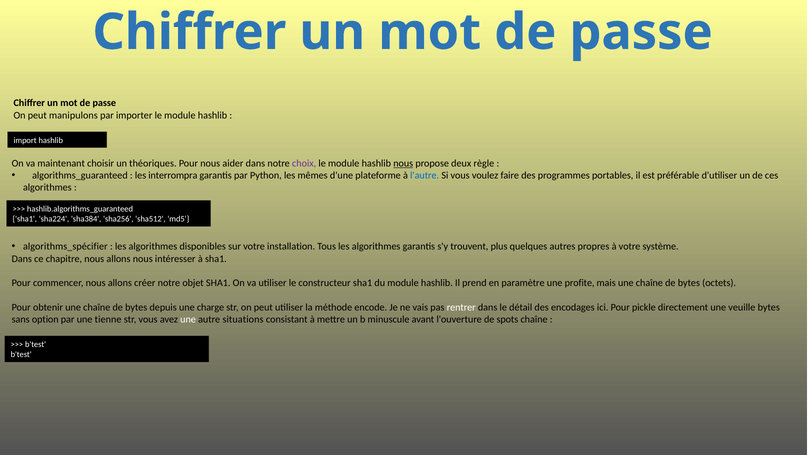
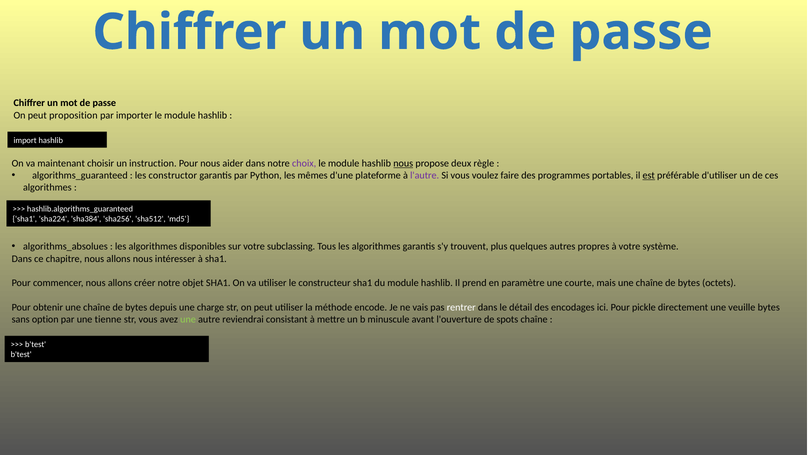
manipulons: manipulons -> proposition
théoriques: théoriques -> instruction
interrompra: interrompra -> constructor
l'autre colour: blue -> purple
est underline: none -> present
algorithms_spécifier: algorithms_spécifier -> algorithms_absolues
installation: installation -> subclassing
profite: profite -> courte
une at (188, 319) colour: white -> light green
situations: situations -> reviendrai
